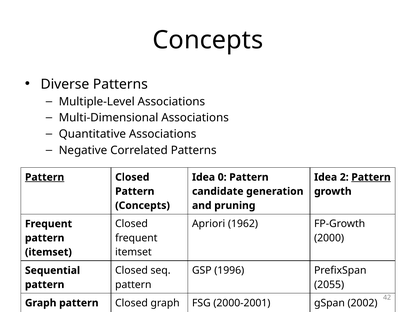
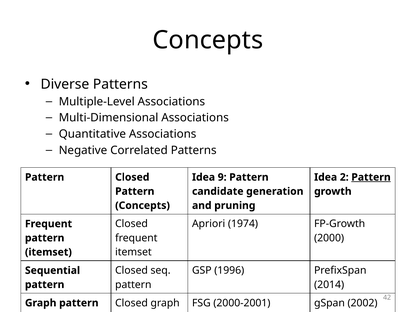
Pattern at (45, 177) underline: present -> none
0: 0 -> 9
1962: 1962 -> 1974
2055: 2055 -> 2014
